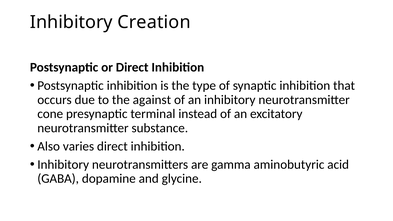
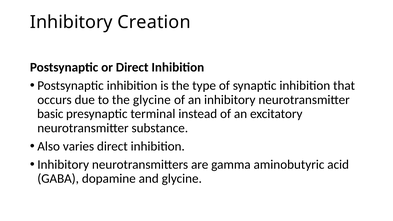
the against: against -> glycine
cone: cone -> basic
